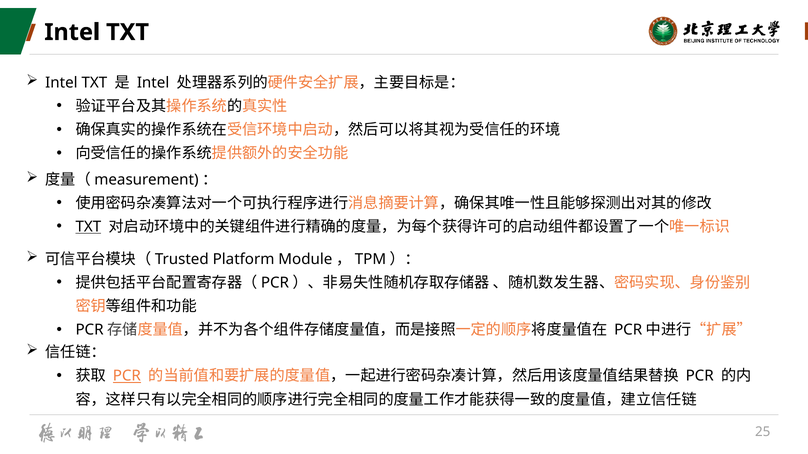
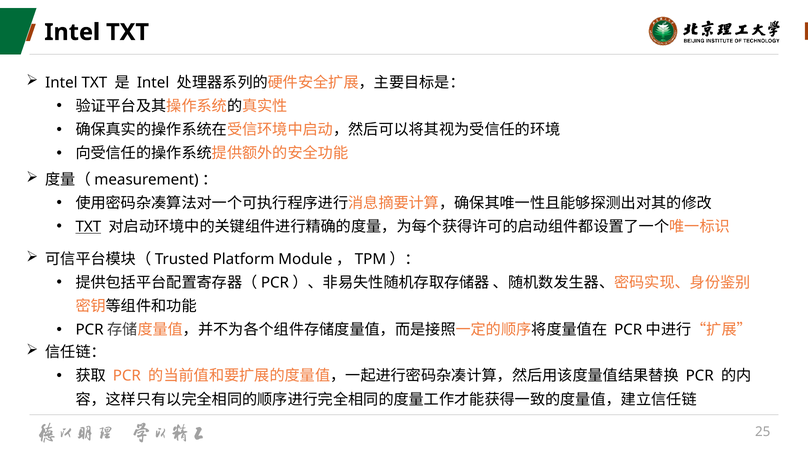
PCR at (127, 376) underline: present -> none
